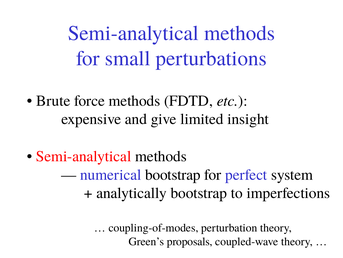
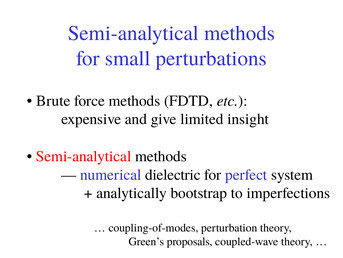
numerical bootstrap: bootstrap -> dielectric
